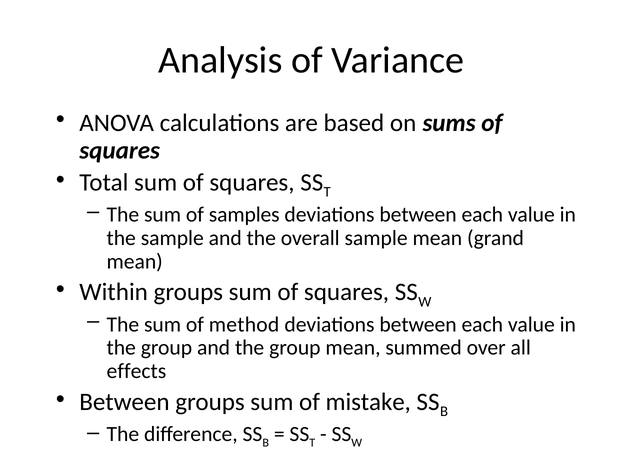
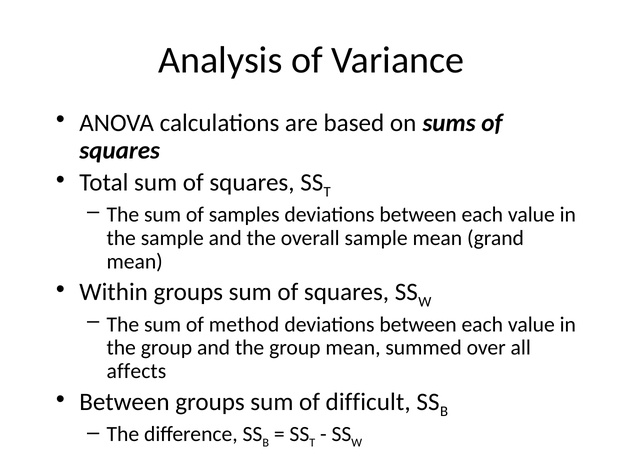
effects: effects -> affects
mistake: mistake -> difficult
